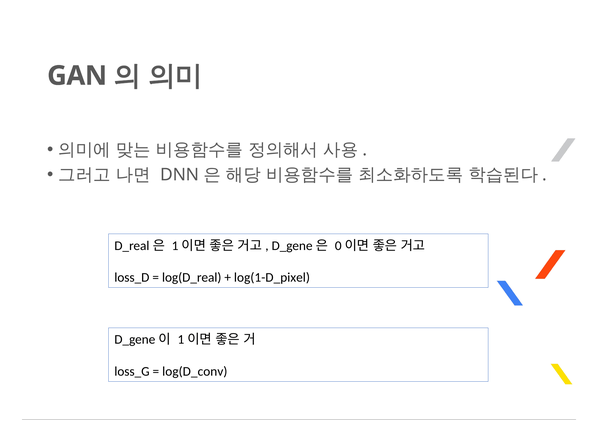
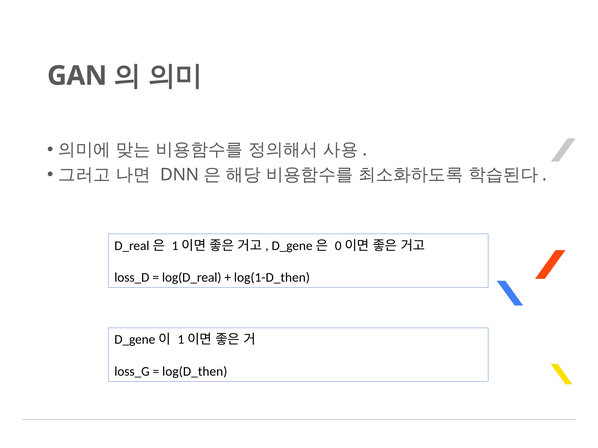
log(1-D_pixel: log(1-D_pixel -> log(1-D_then
log(D_conv: log(D_conv -> log(D_then
